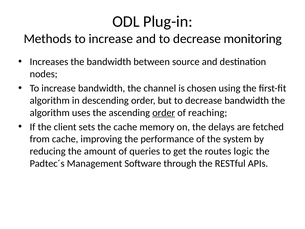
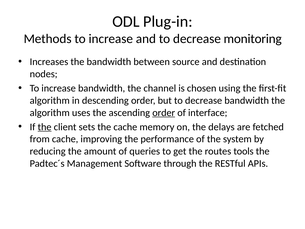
reaching: reaching -> interface
the at (45, 127) underline: none -> present
logic: logic -> tools
